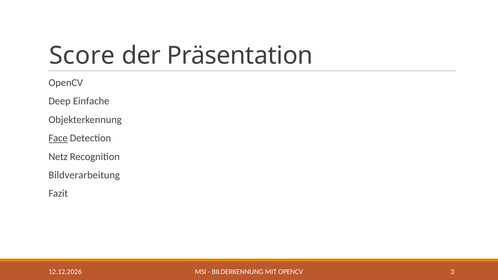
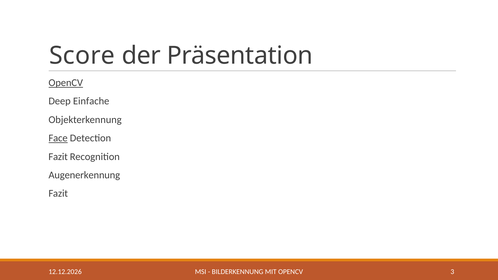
OpenCV at (66, 83) underline: none -> present
Netz at (58, 157): Netz -> Fazit
Bildverarbeitung: Bildverarbeitung -> Augenerkennung
